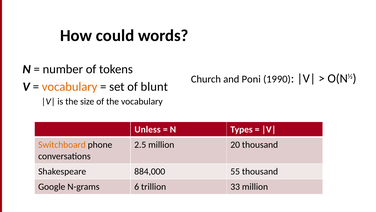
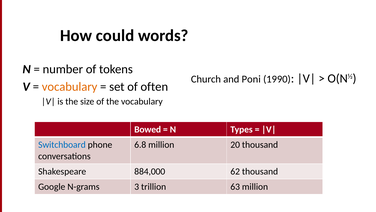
blunt: blunt -> often
Unless: Unless -> Bowed
Switchboard colour: orange -> blue
2.5: 2.5 -> 6.8
55: 55 -> 62
6: 6 -> 3
33: 33 -> 63
